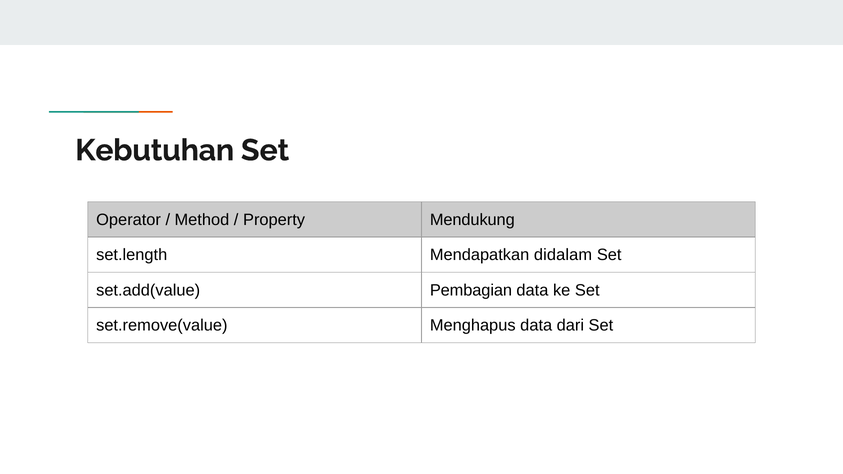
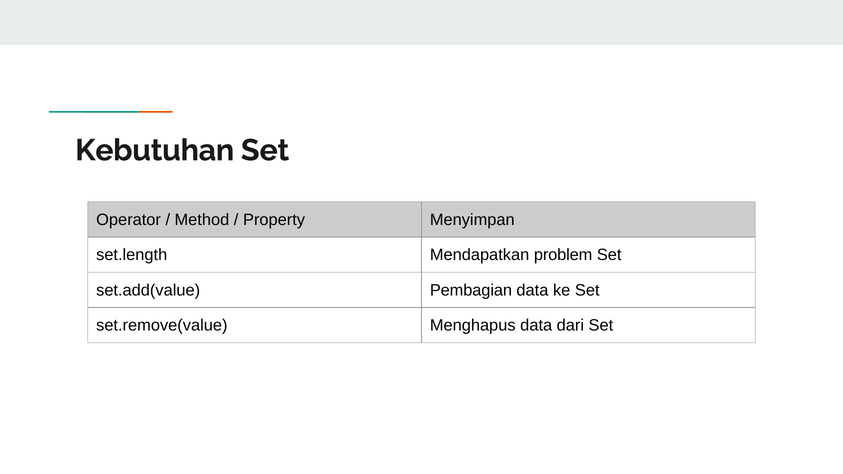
Mendukung: Mendukung -> Menyimpan
didalam: didalam -> problem
